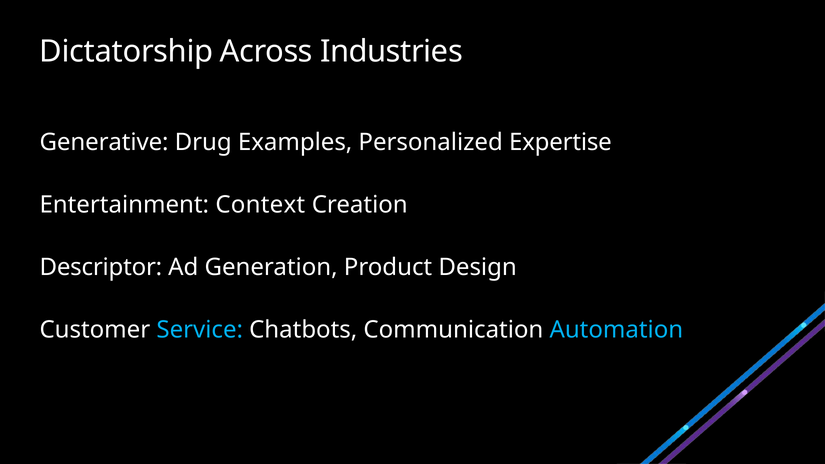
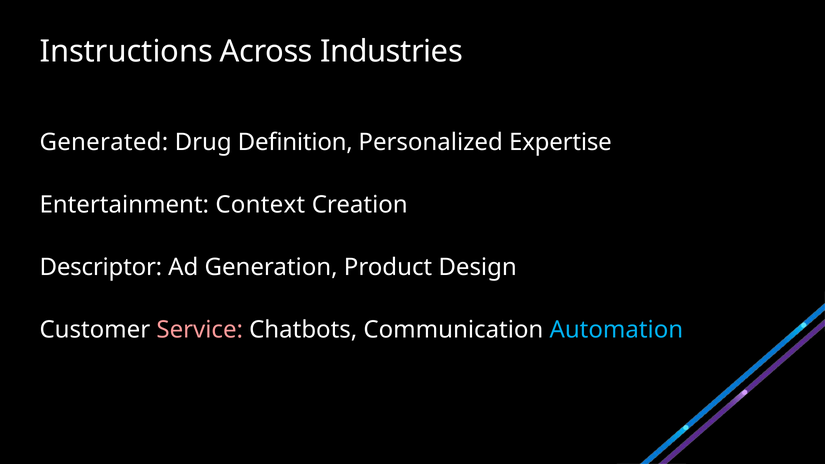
Dictatorship: Dictatorship -> Instructions
Generative: Generative -> Generated
Examples: Examples -> Definition
Service colour: light blue -> pink
